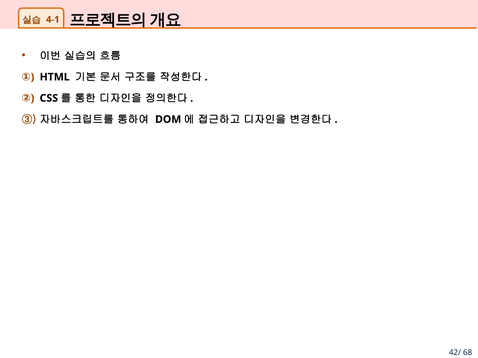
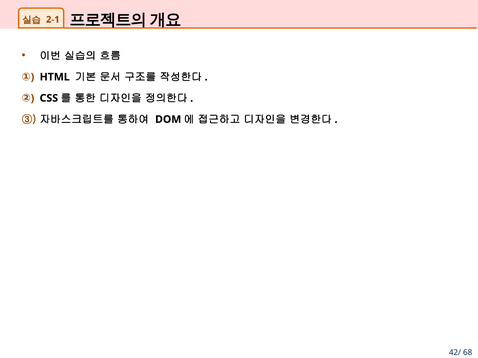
4-1: 4-1 -> 2-1
